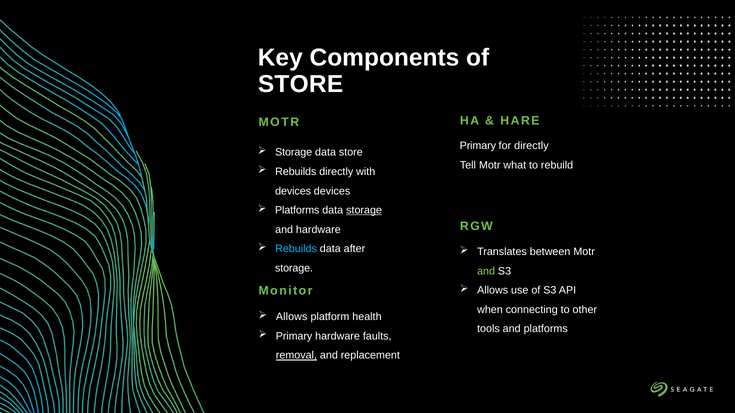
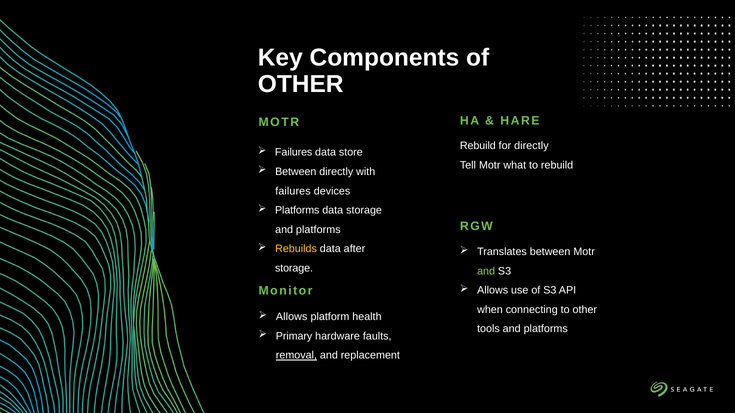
STORE at (301, 84): STORE -> OTHER
Primary at (478, 146): Primary -> Rebuild
Storage at (294, 153): Storage -> Failures
Rebuilds at (296, 172): Rebuilds -> Between
devices at (293, 191): devices -> failures
storage at (364, 210) underline: present -> none
hardware at (318, 230): hardware -> platforms
Rebuilds at (296, 249) colour: light blue -> yellow
